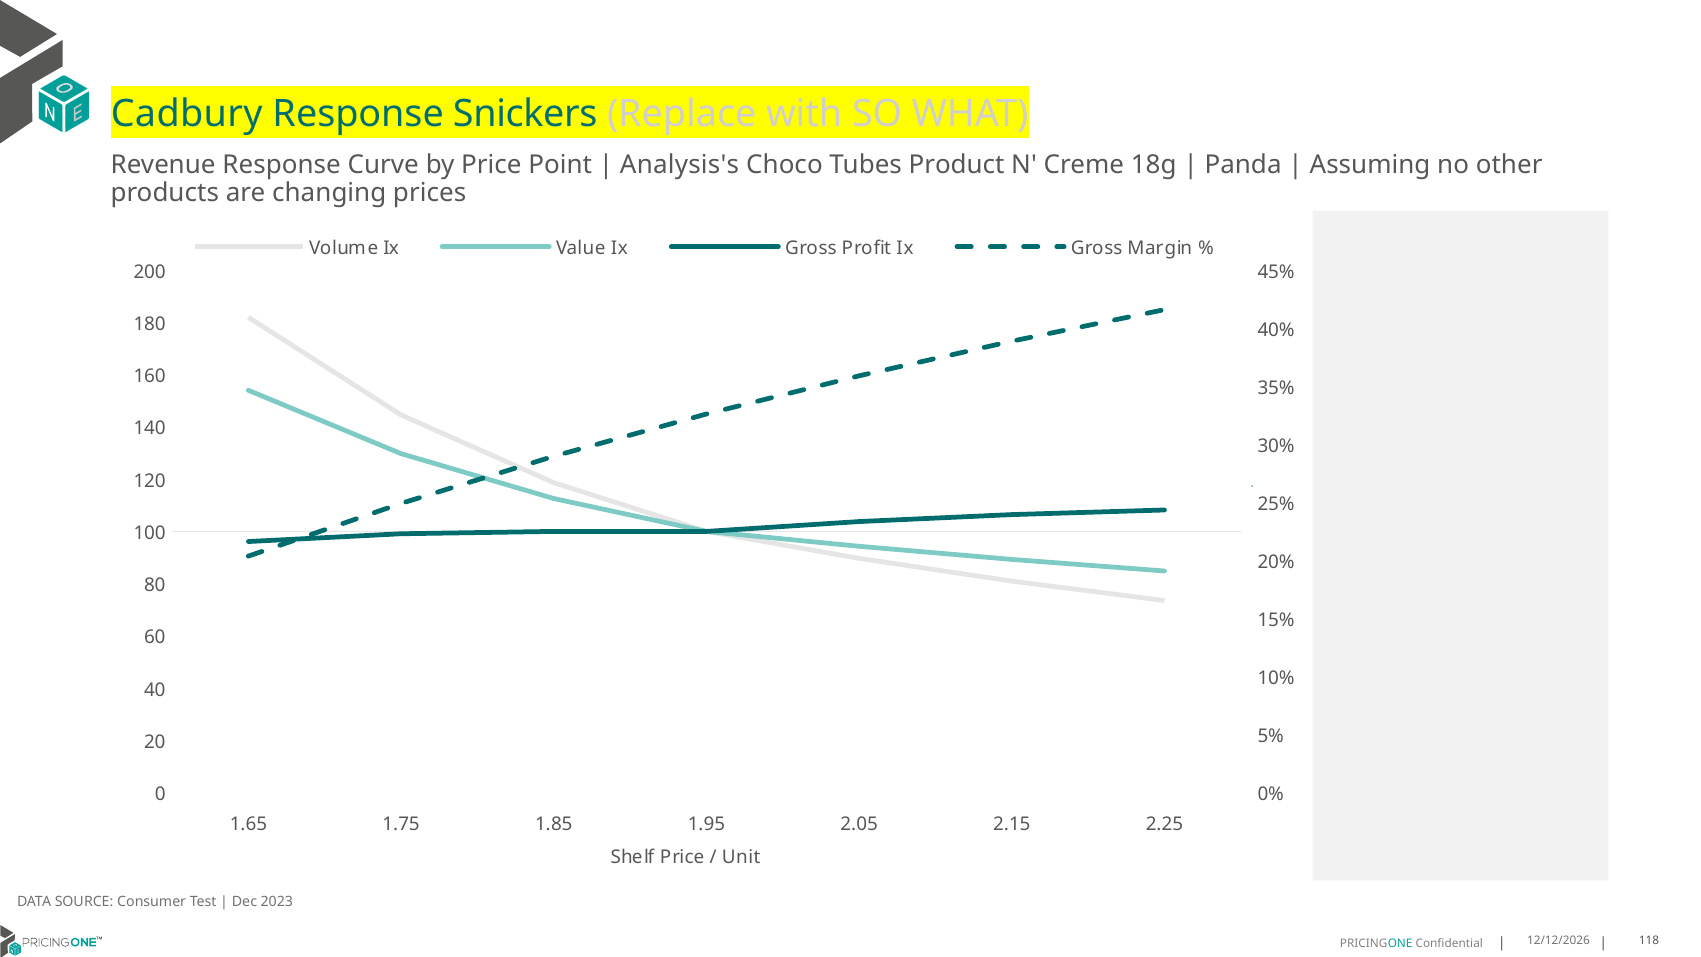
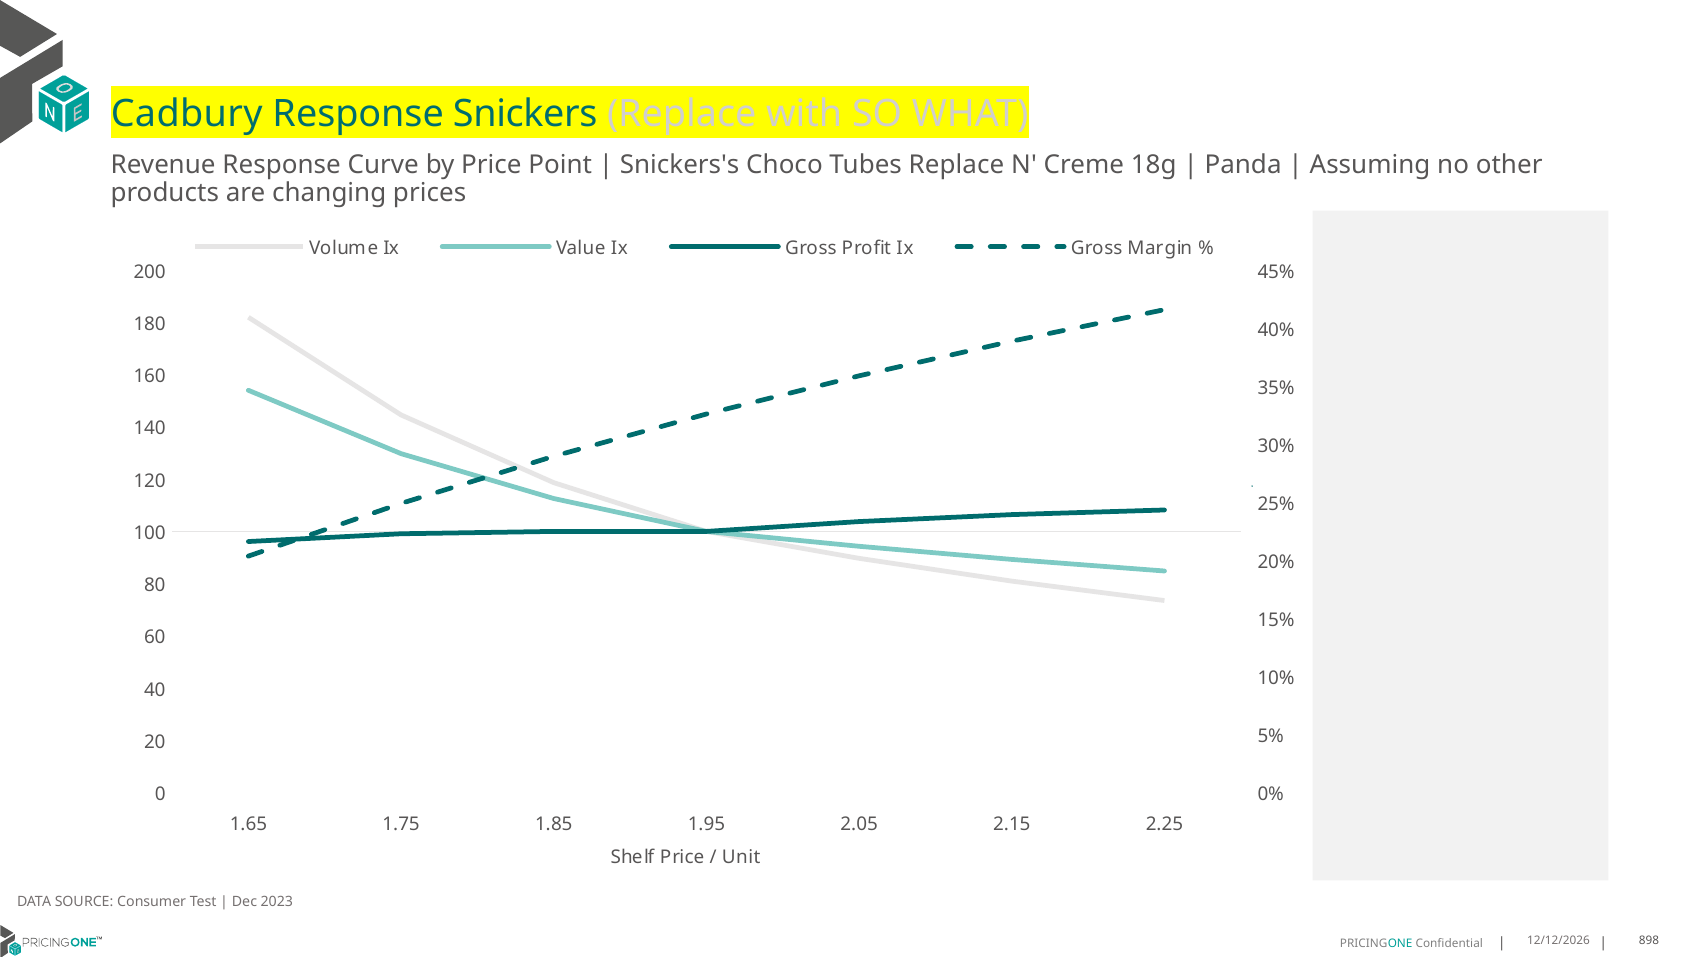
Analysis's: Analysis's -> Snickers's
Tubes Product: Product -> Replace
118: 118 -> 898
